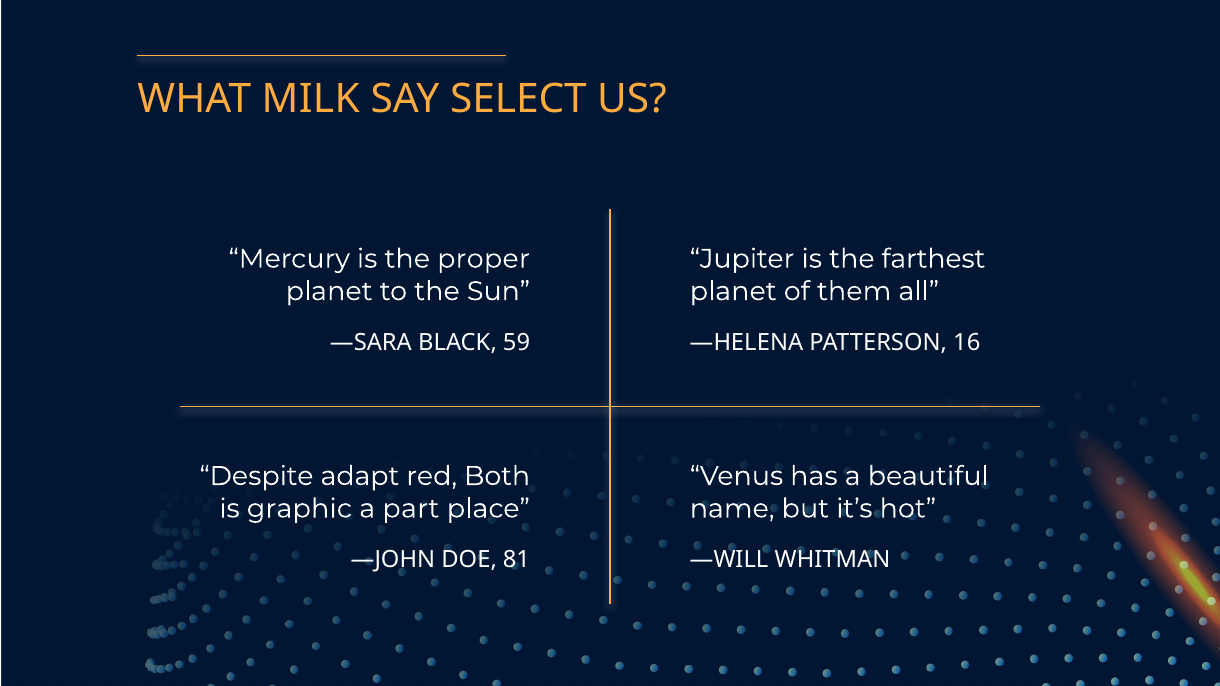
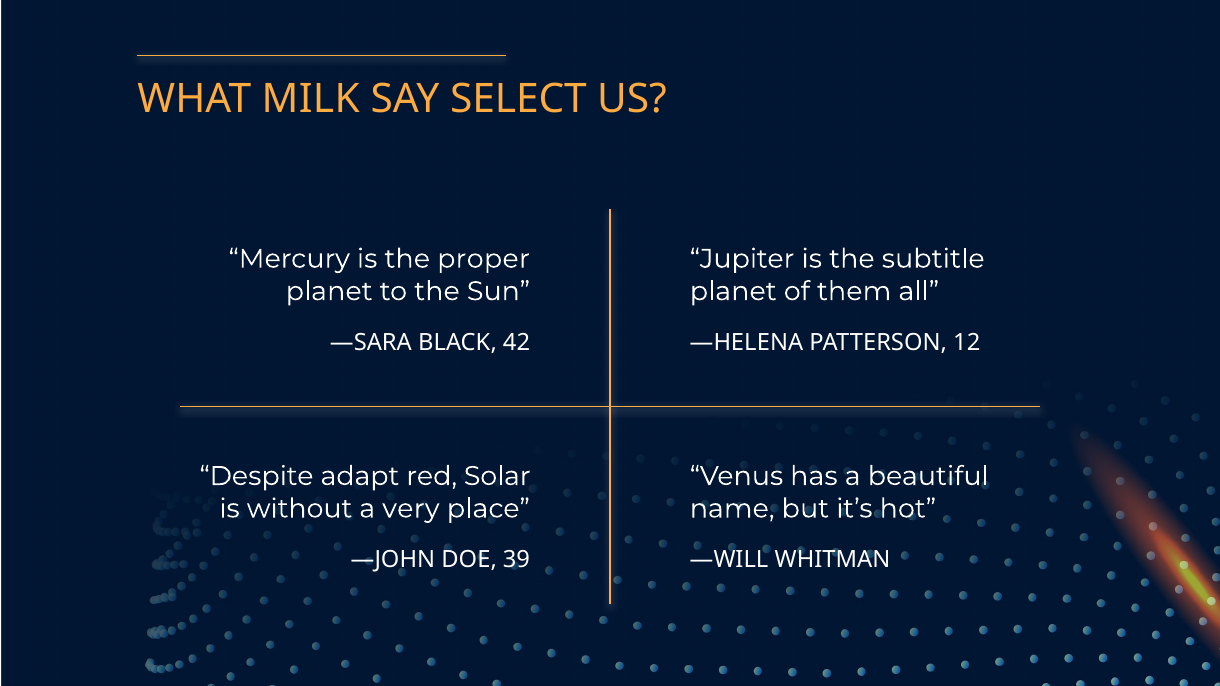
farthest: farthest -> subtitle
59: 59 -> 42
16: 16 -> 12
Both: Both -> Solar
graphic: graphic -> without
part: part -> very
81: 81 -> 39
